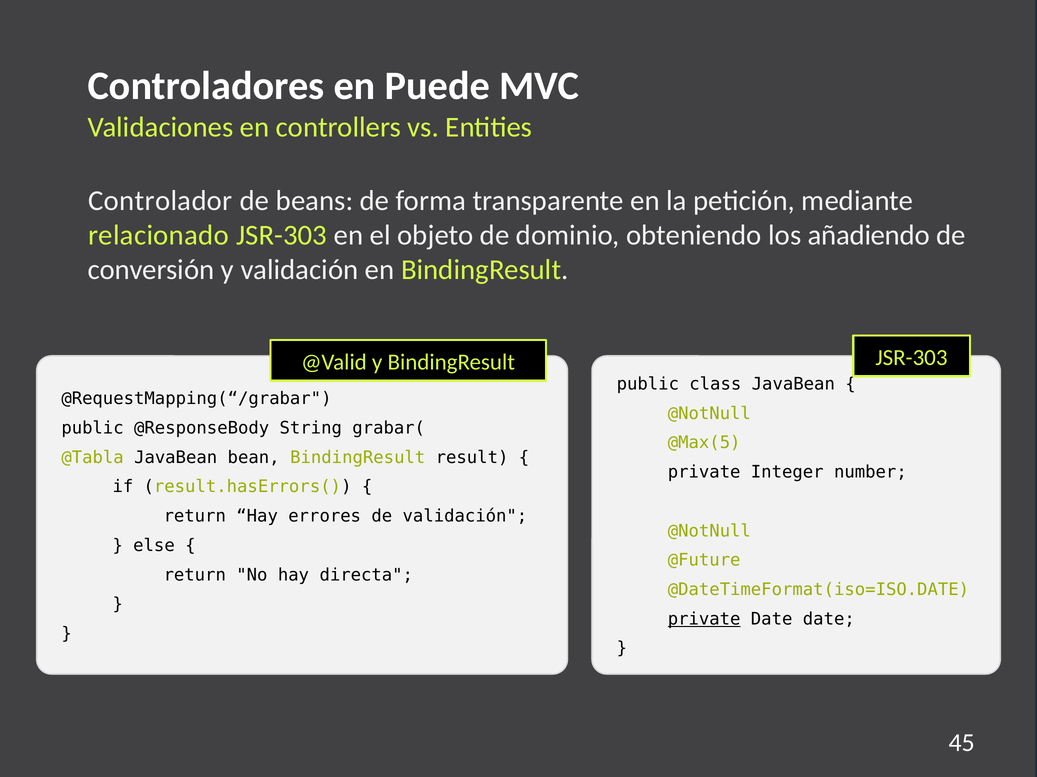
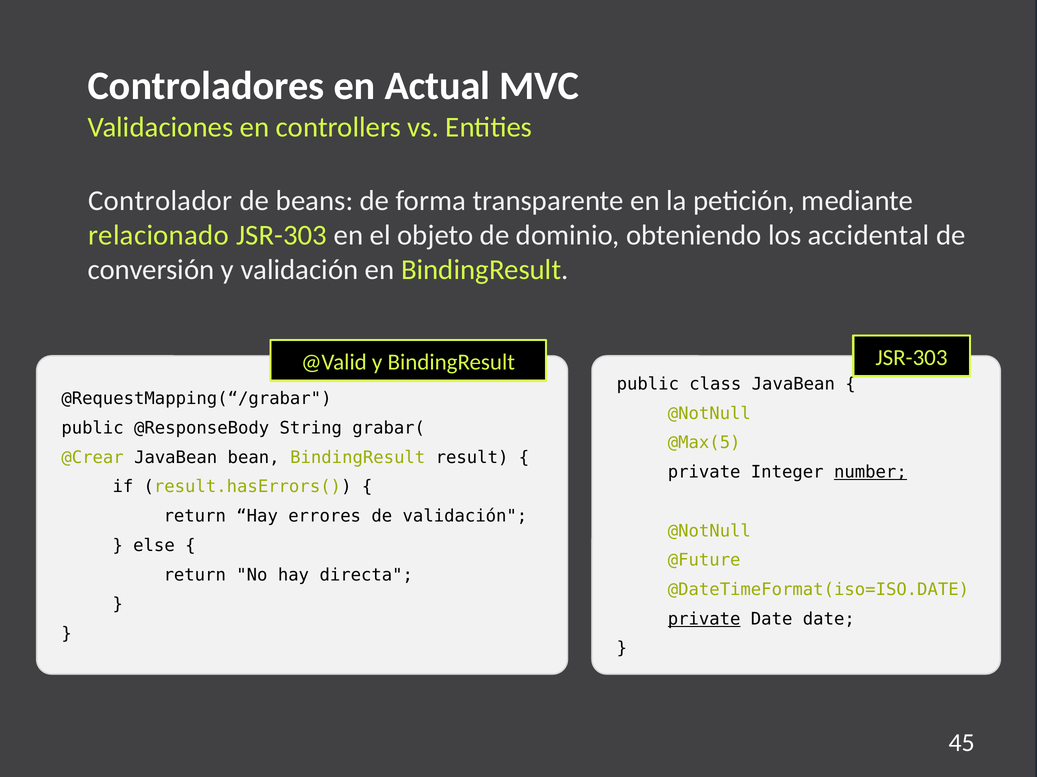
Puede: Puede -> Actual
añadiendo: añadiendo -> accidental
@Tabla: @Tabla -> @Crear
number underline: none -> present
